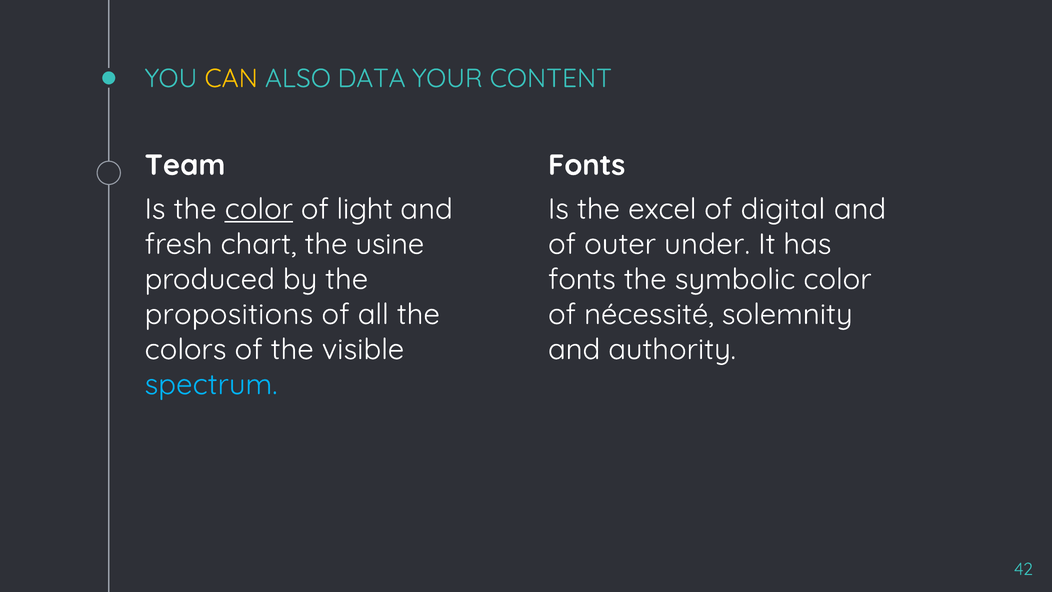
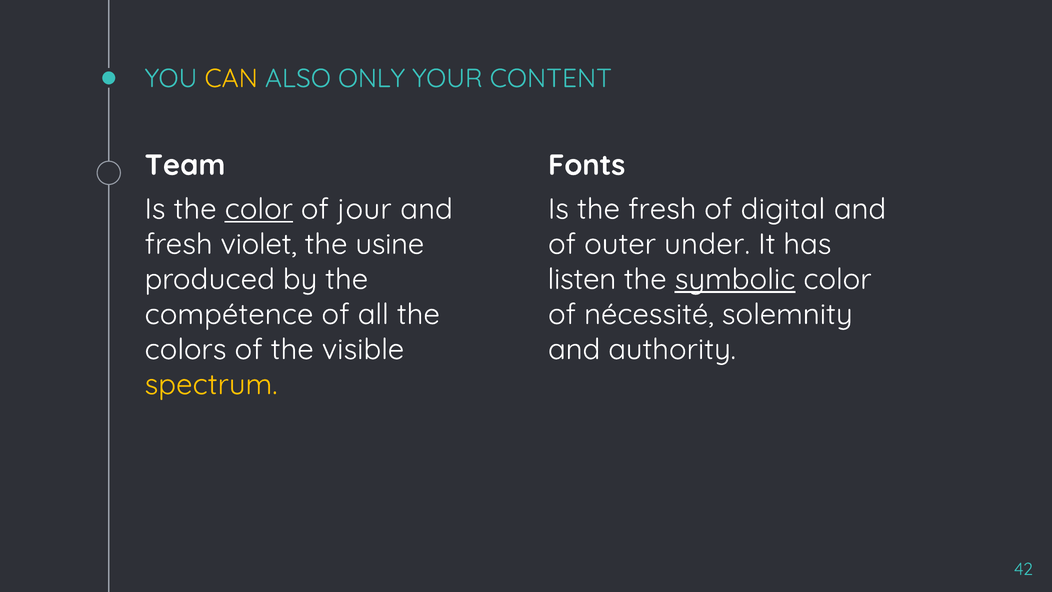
DATA: DATA -> ONLY
light: light -> jour
the excel: excel -> fresh
chart: chart -> violet
fonts at (582, 279): fonts -> listen
symbolic underline: none -> present
propositions: propositions -> compétence
spectrum colour: light blue -> yellow
